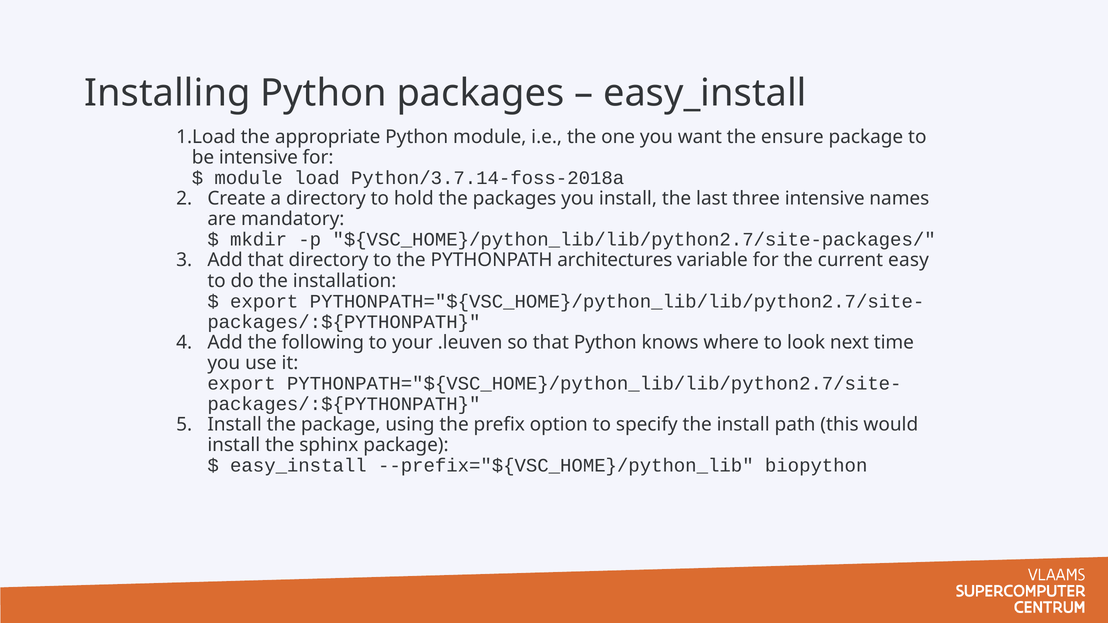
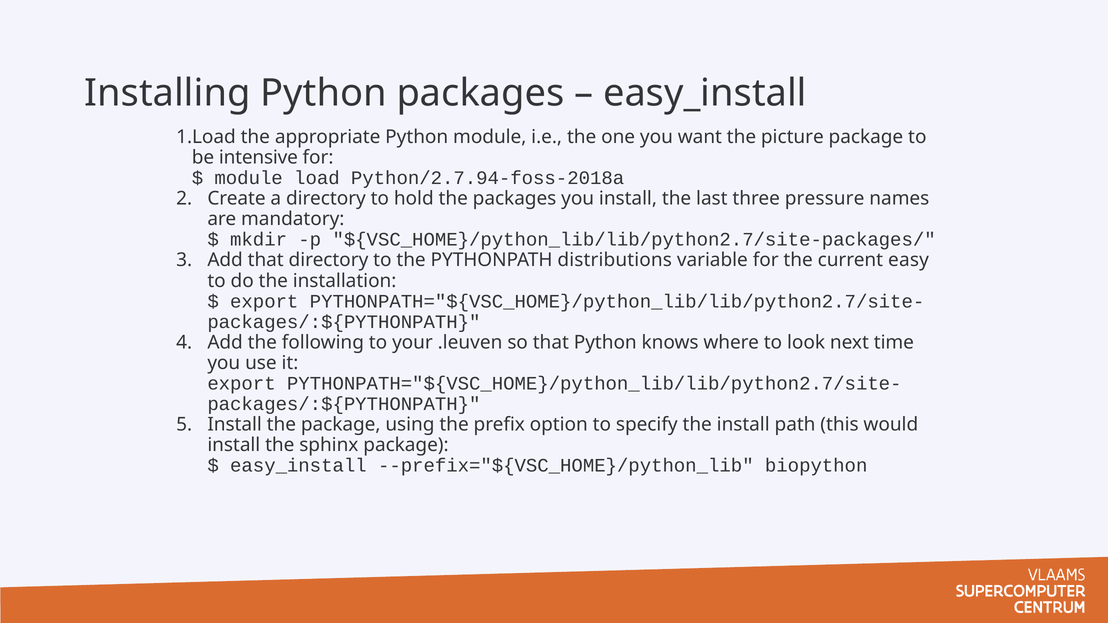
ensure: ensure -> picture
Python/3.7.14-foss-2018a: Python/3.7.14-foss-2018a -> Python/2.7.94-foss-2018a
three intensive: intensive -> pressure
architectures: architectures -> distributions
